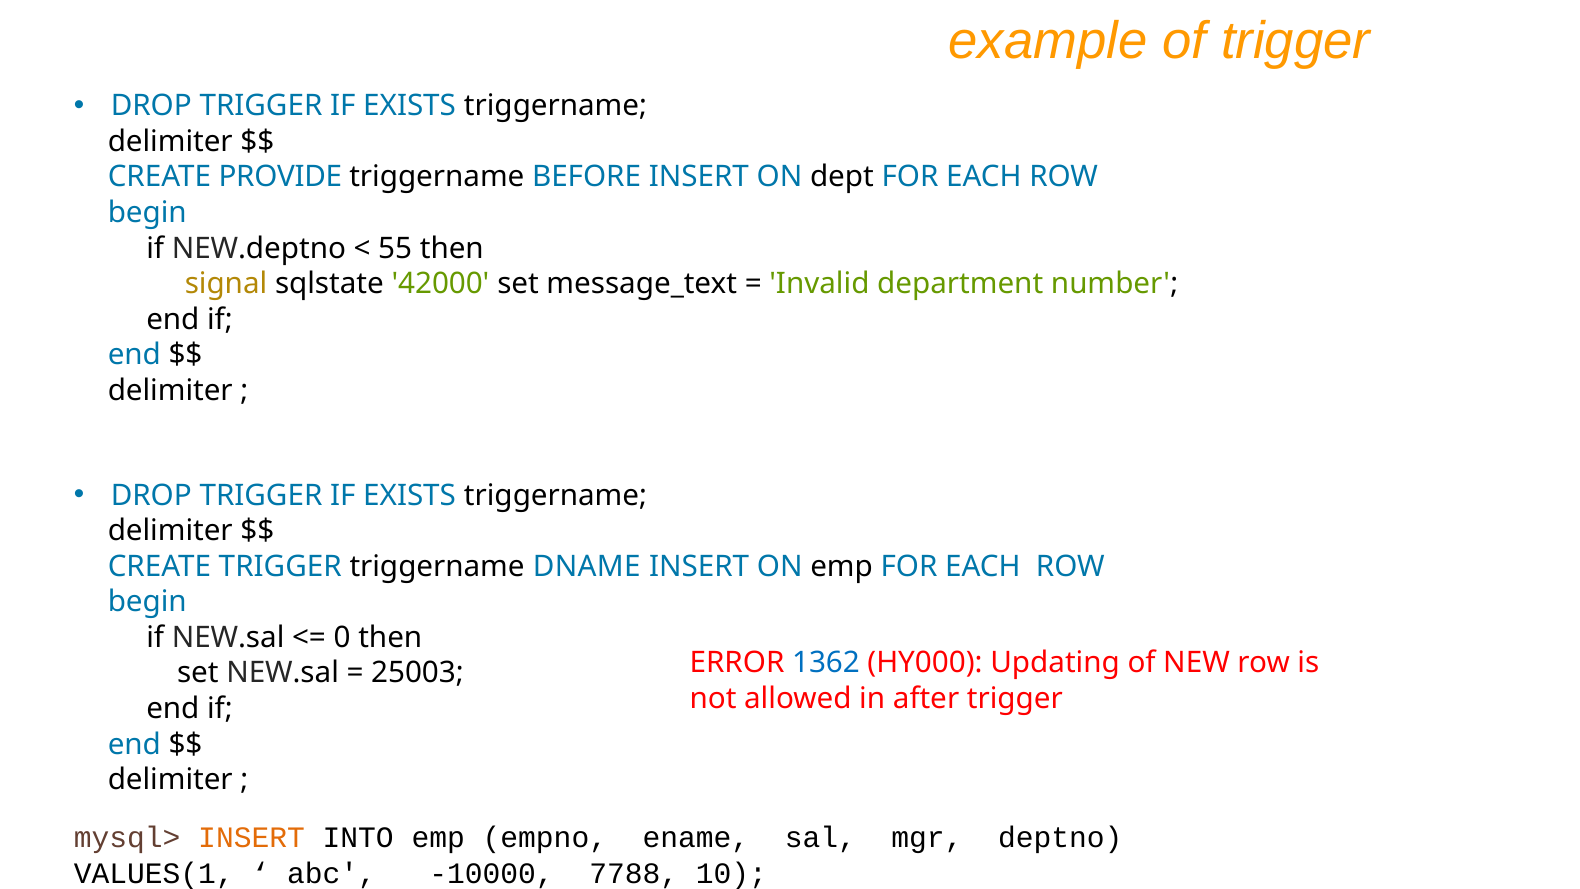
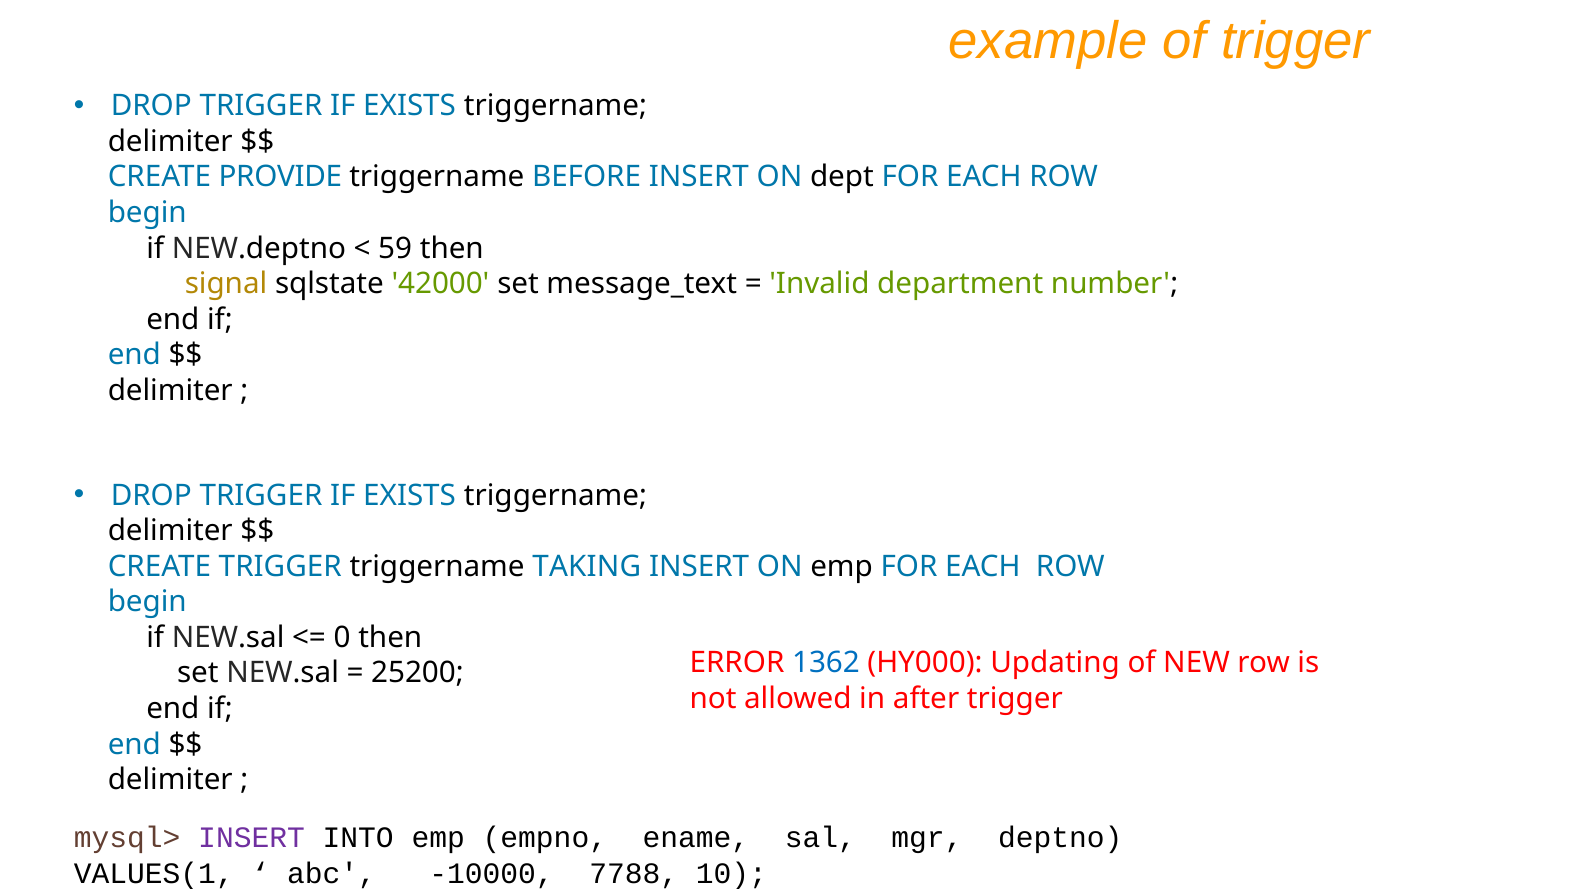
55: 55 -> 59
DNAME: DNAME -> TAKING
25003: 25003 -> 25200
INSERT at (252, 838) colour: orange -> purple
